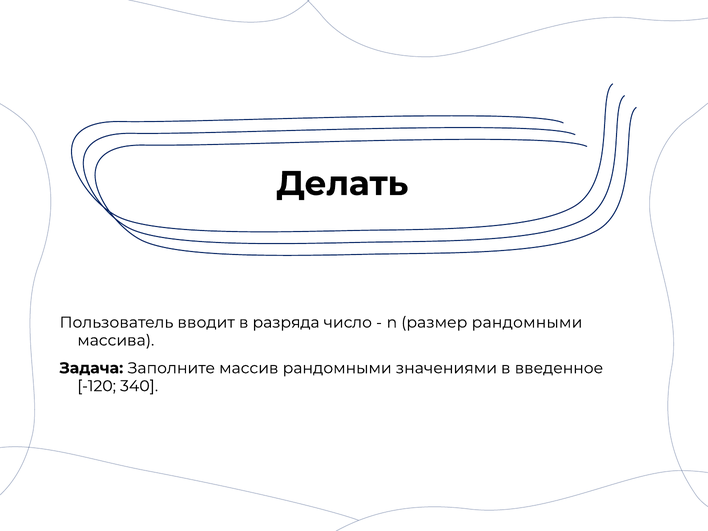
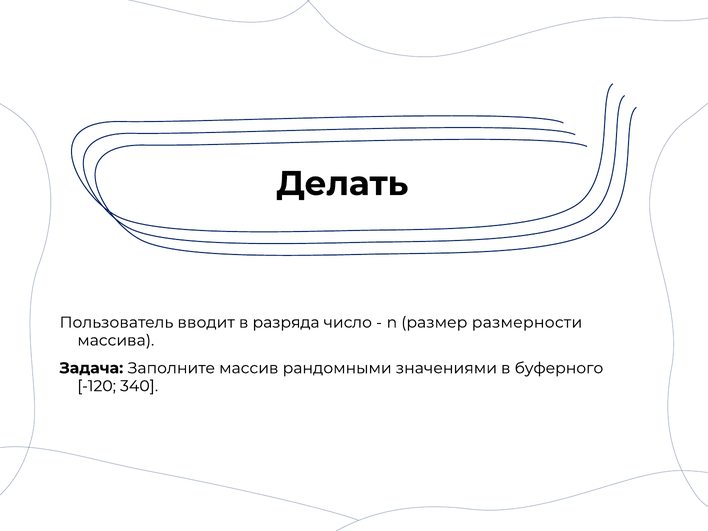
размер рандомными: рандомными -> размерности
введенное: введенное -> буферного
